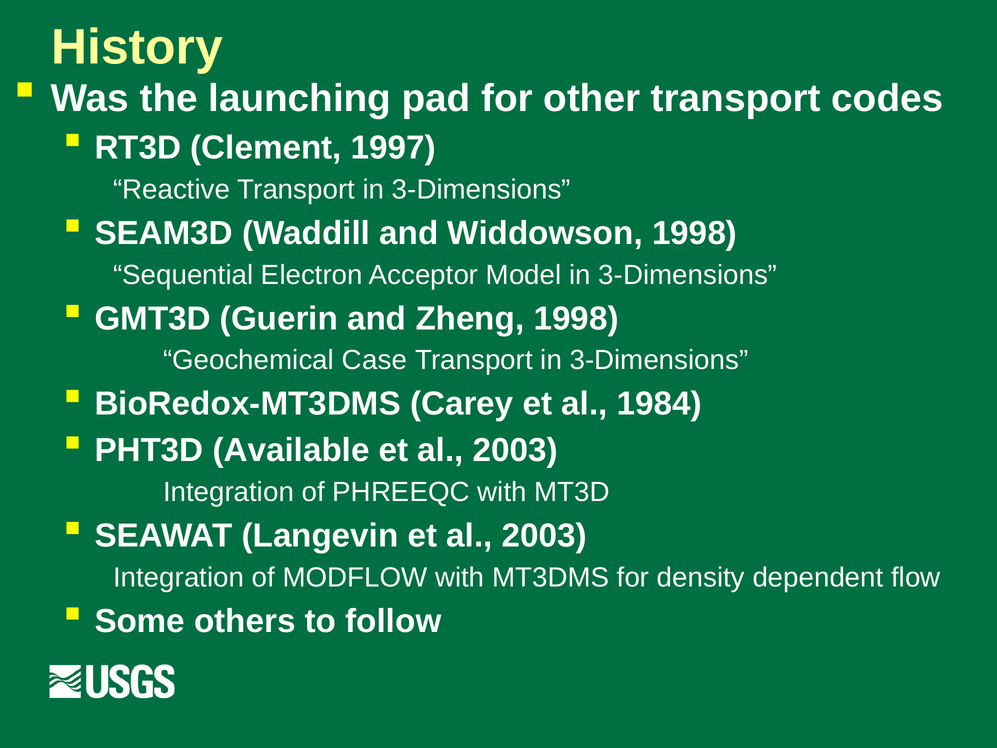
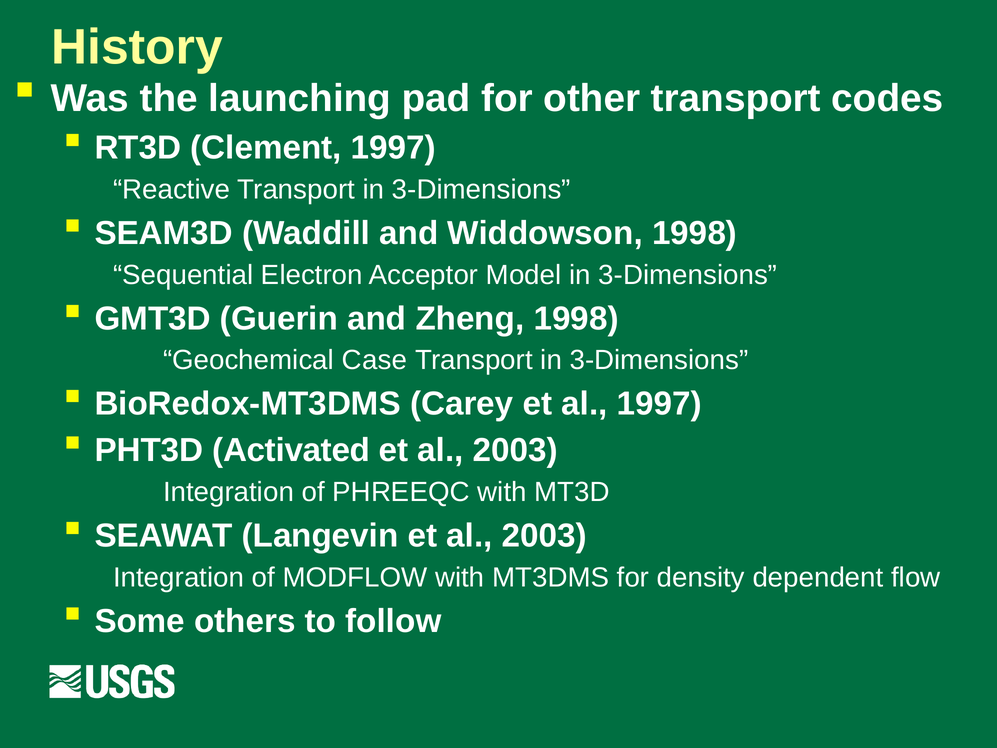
al 1984: 1984 -> 1997
Available: Available -> Activated
